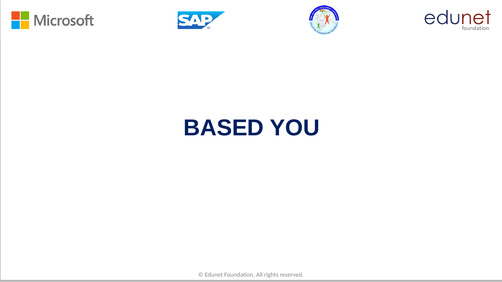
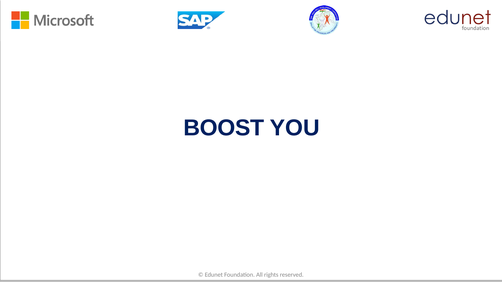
BASED: BASED -> BOOST
